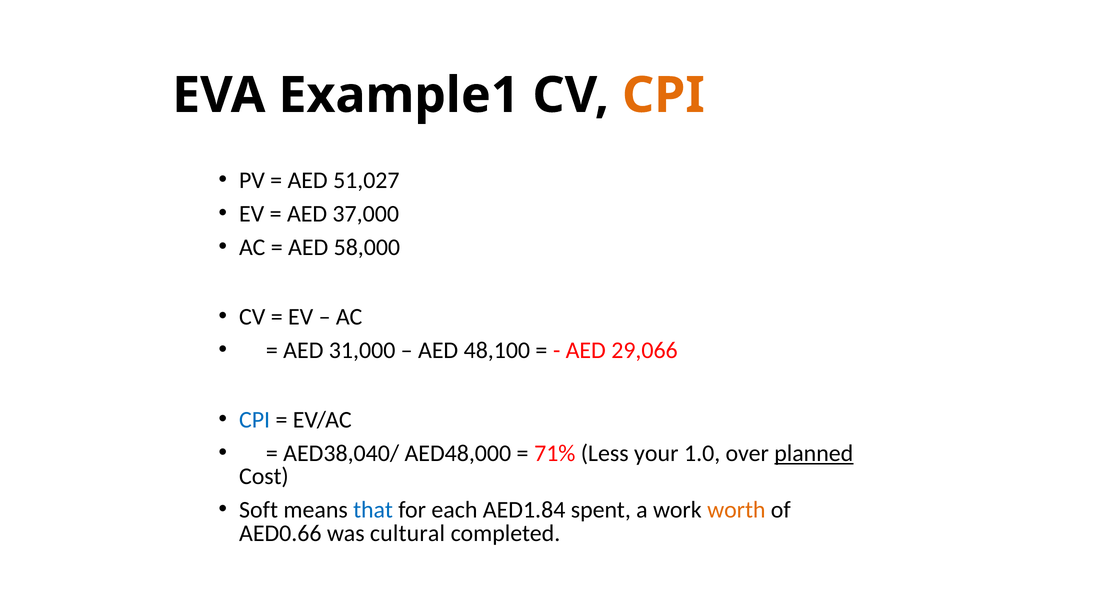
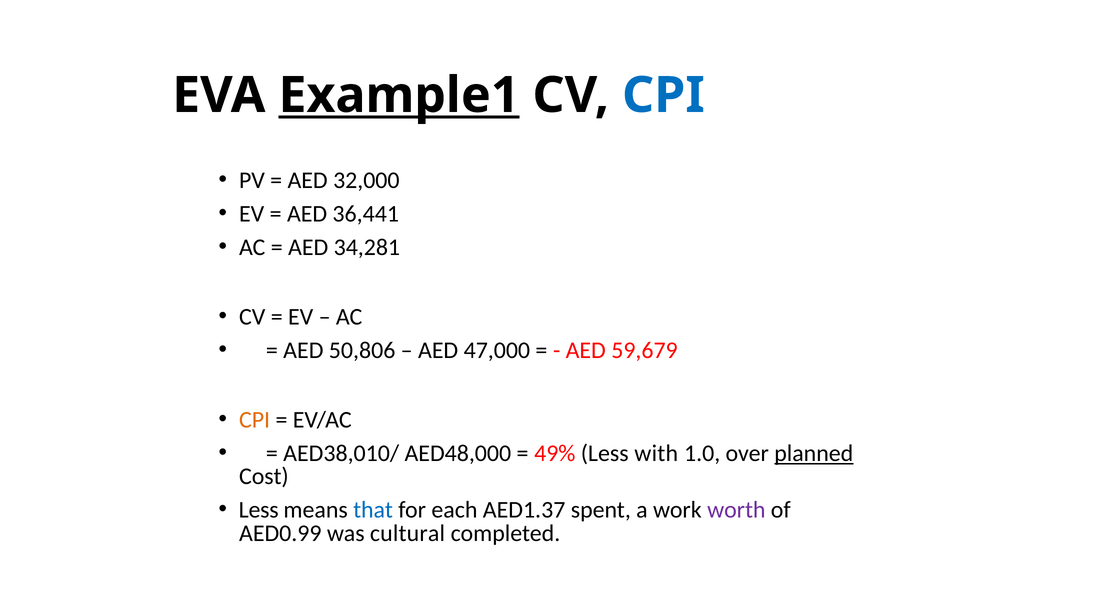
Example1 underline: none -> present
CPI at (663, 95) colour: orange -> blue
51,027: 51,027 -> 32,000
37,000: 37,000 -> 36,441
58,000: 58,000 -> 34,281
31,000: 31,000 -> 50,806
48,100: 48,100 -> 47,000
29,066: 29,066 -> 59,679
CPI at (255, 420) colour: blue -> orange
AED38,040/: AED38,040/ -> AED38,010/
71%: 71% -> 49%
your: your -> with
Soft at (259, 510): Soft -> Less
AED1.84: AED1.84 -> AED1.37
worth colour: orange -> purple
AED0.66: AED0.66 -> AED0.99
